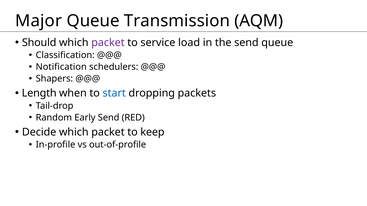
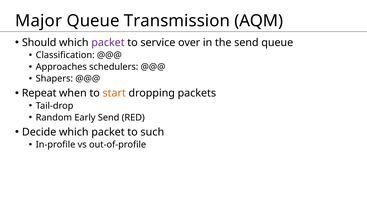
load: load -> over
Notification: Notification -> Approaches
Length: Length -> Repeat
start colour: blue -> orange
keep: keep -> such
